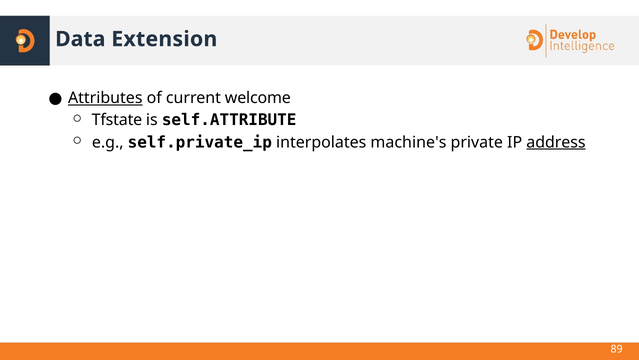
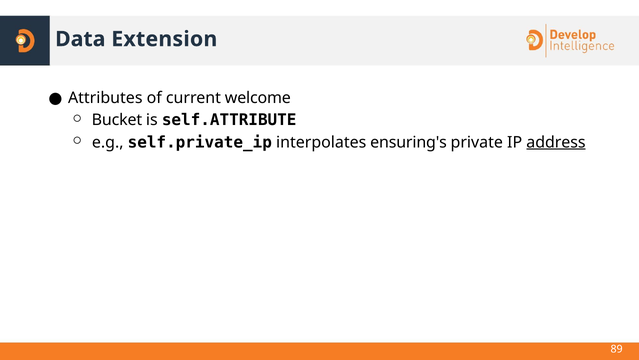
Attributes underline: present -> none
Tfstate: Tfstate -> Bucket
machine's: machine's -> ensuring's
